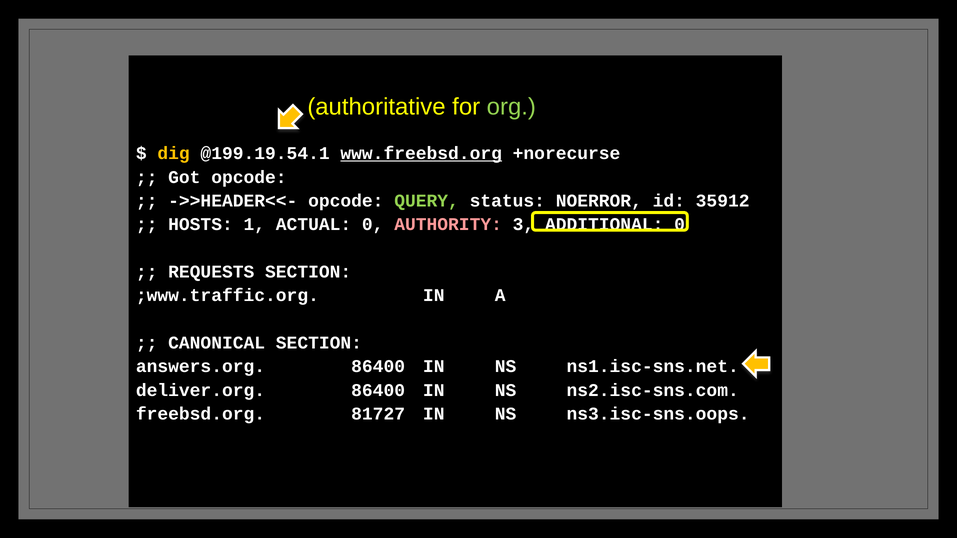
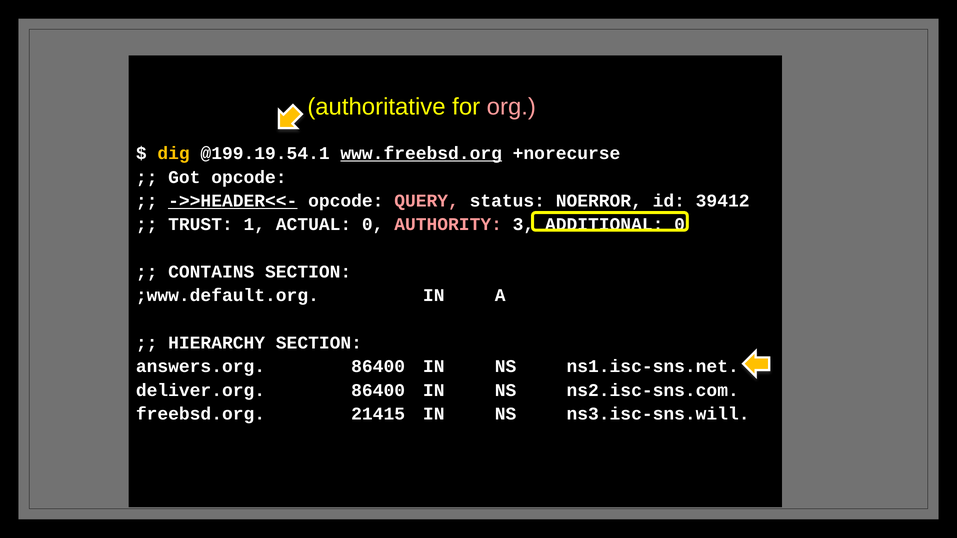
org colour: light green -> pink
->>HEADER<<- underline: none -> present
QUERY colour: light green -> pink
35912: 35912 -> 39412
HOSTS: HOSTS -> TRUST
REQUESTS: REQUESTS -> CONTAINS
;www.traffic.org: ;www.traffic.org -> ;www.default.org
CANONICAL: CANONICAL -> HIERARCHY
81727: 81727 -> 21415
ns3.isc-sns.oops: ns3.isc-sns.oops -> ns3.isc-sns.will
